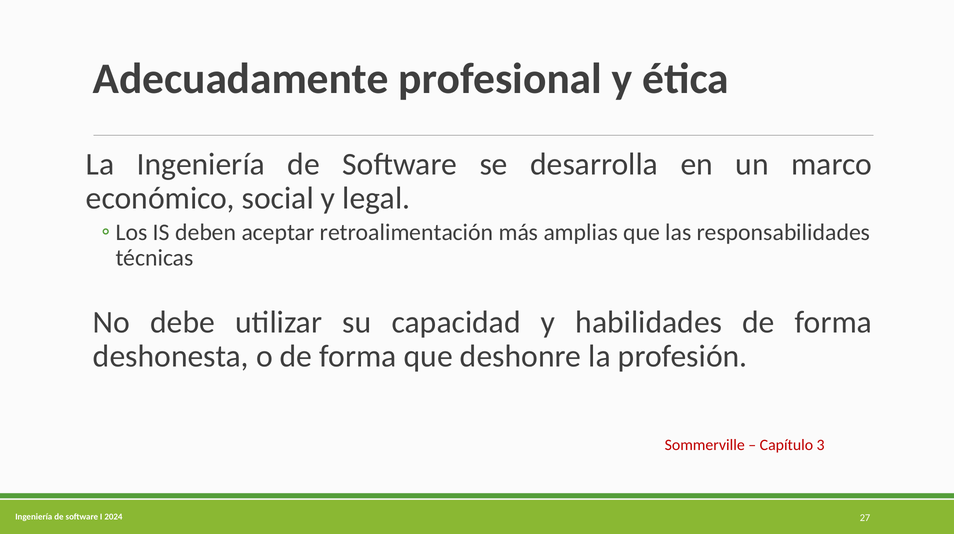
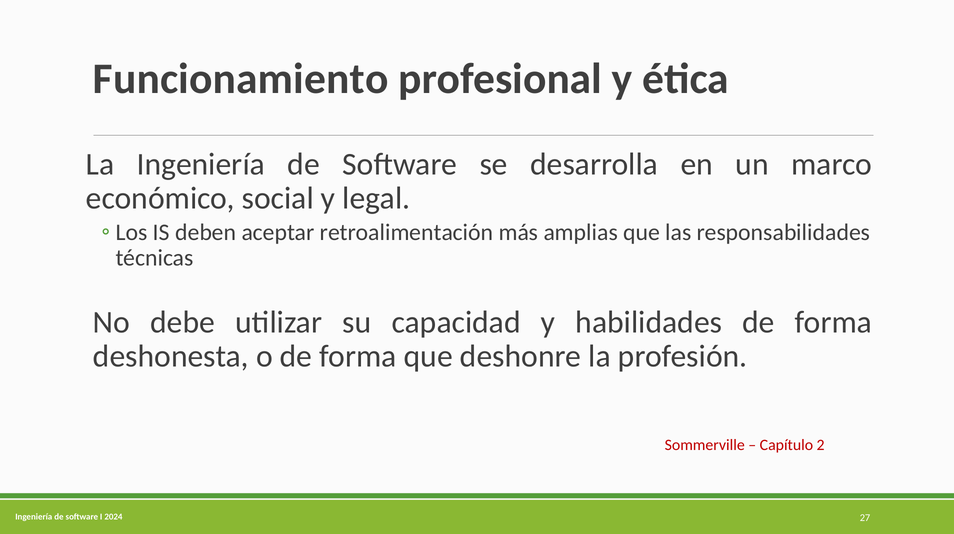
Adecuadamente: Adecuadamente -> Funcionamiento
3: 3 -> 2
